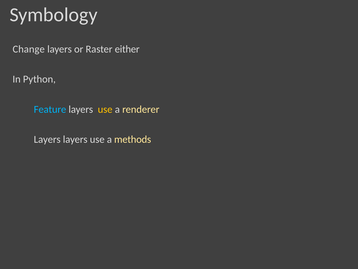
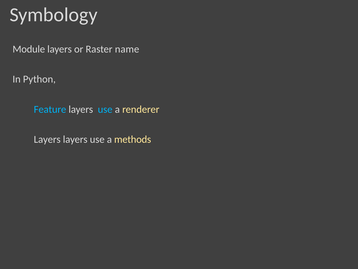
Change: Change -> Module
either: either -> name
use at (105, 109) colour: yellow -> light blue
